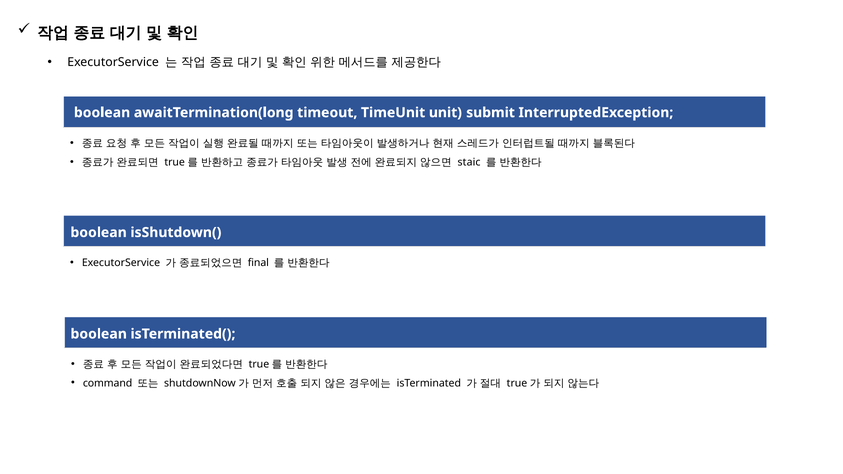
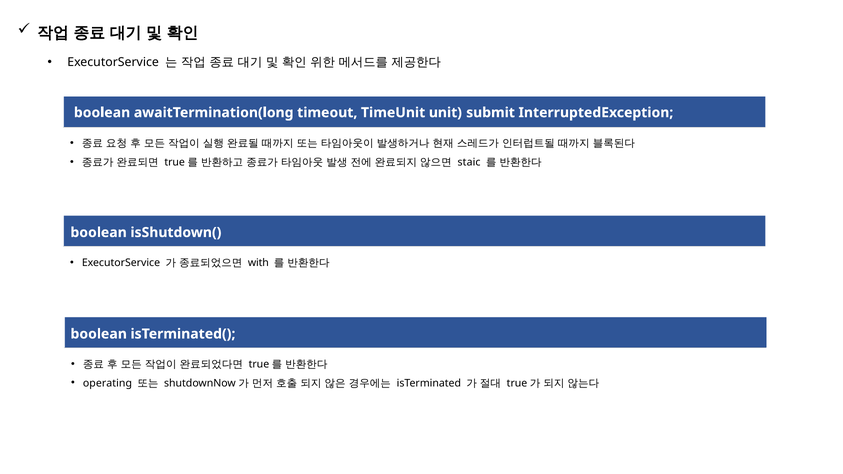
final: final -> with
command: command -> operating
